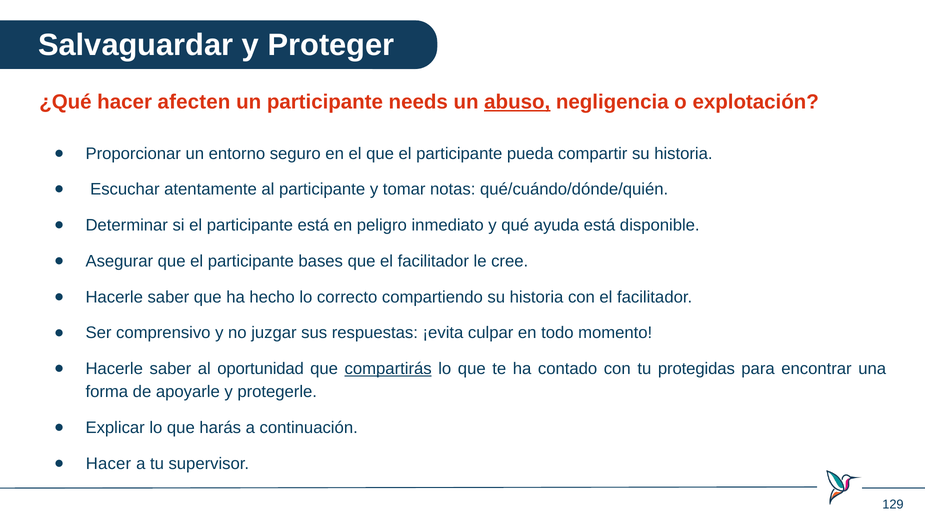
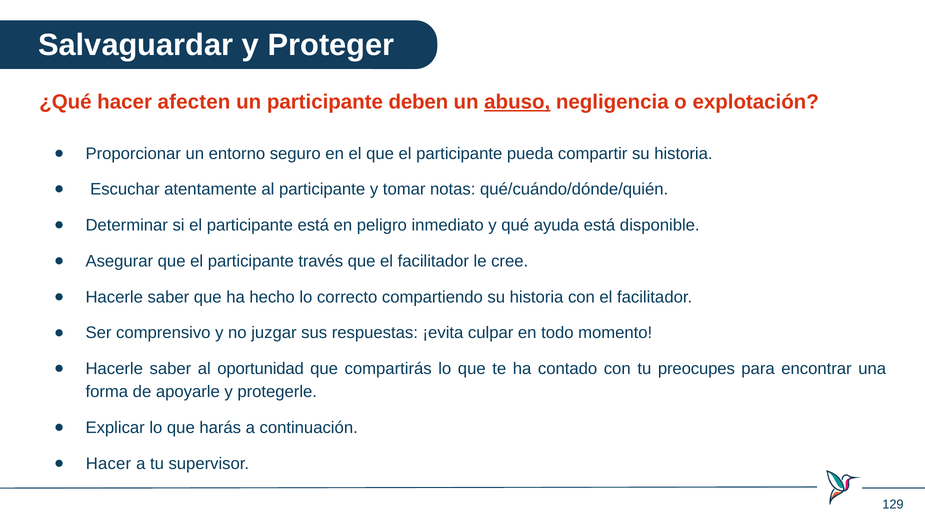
needs: needs -> deben
bases: bases -> través
compartirás underline: present -> none
protegidas: protegidas -> preocupes
